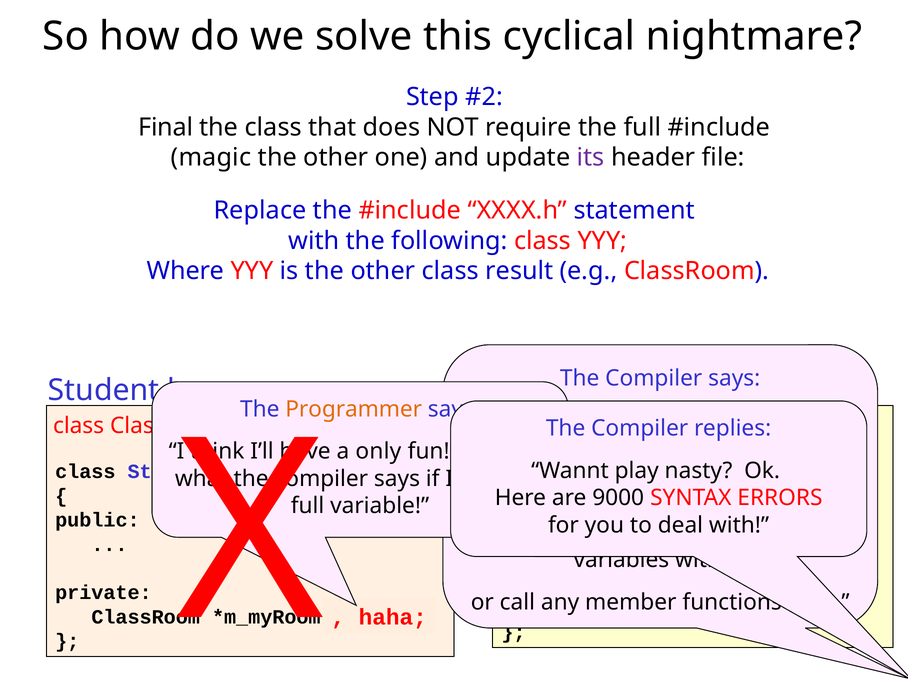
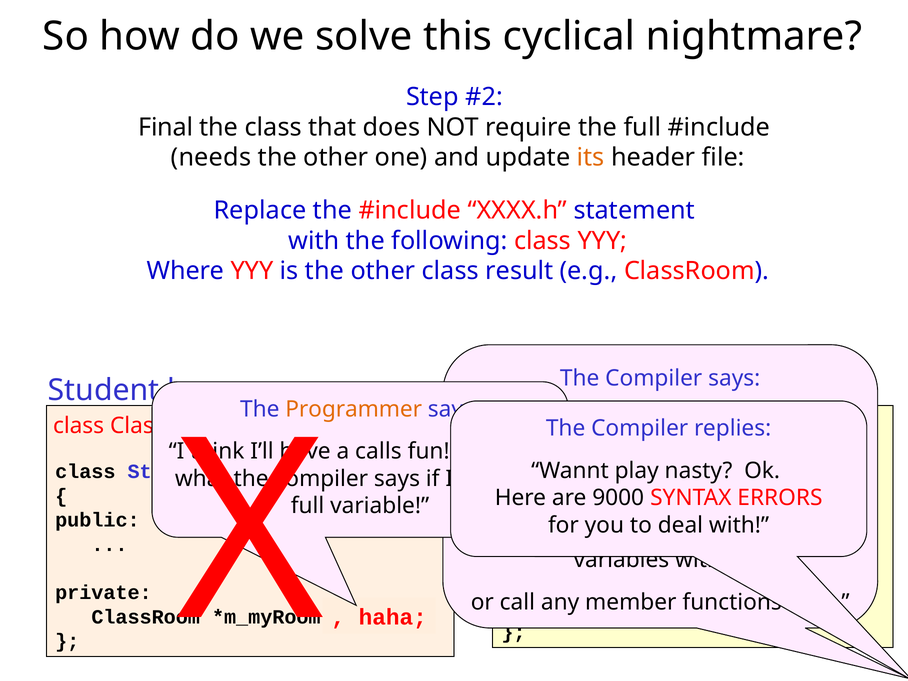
magic: magic -> needs
its colour: purple -> orange
only: only -> calls
